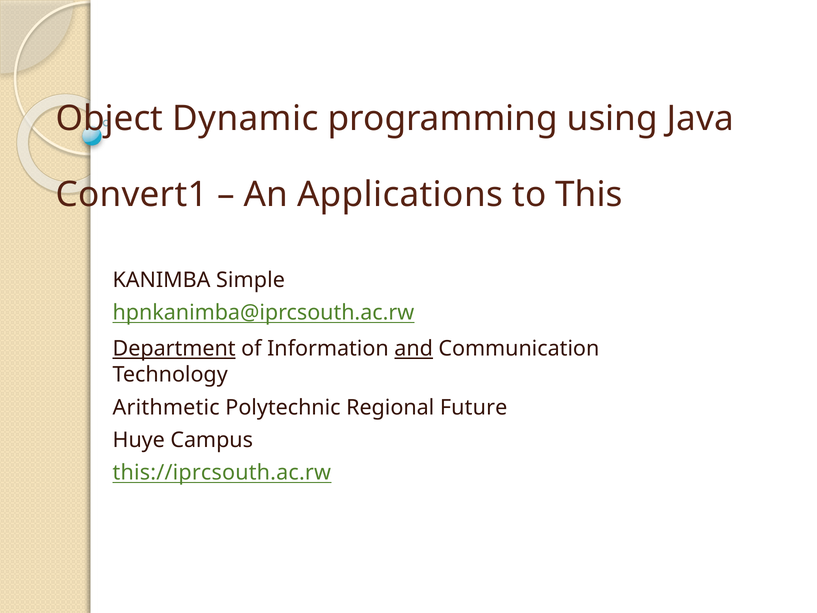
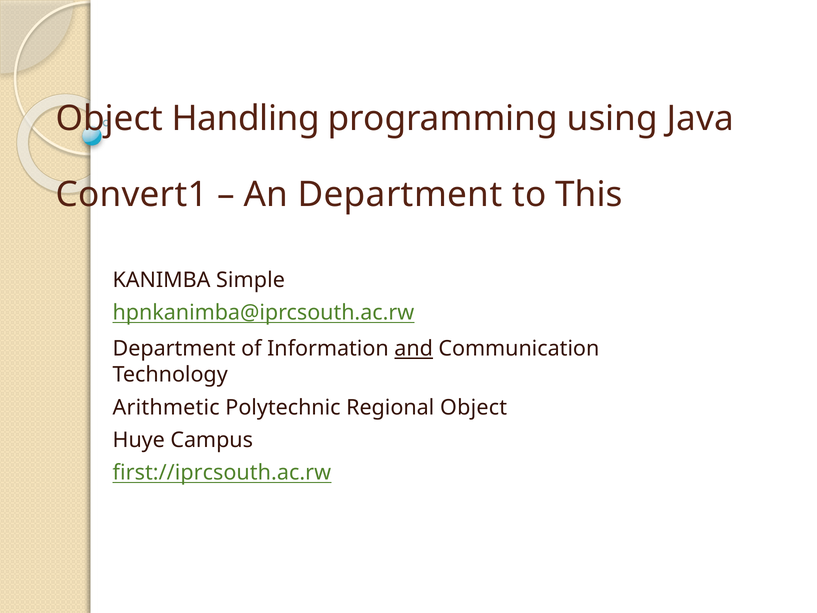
Dynamic: Dynamic -> Handling
An Applications: Applications -> Department
Department at (174, 349) underline: present -> none
Regional Future: Future -> Object
this://iprcsouth.ac.rw: this://iprcsouth.ac.rw -> first://iprcsouth.ac.rw
